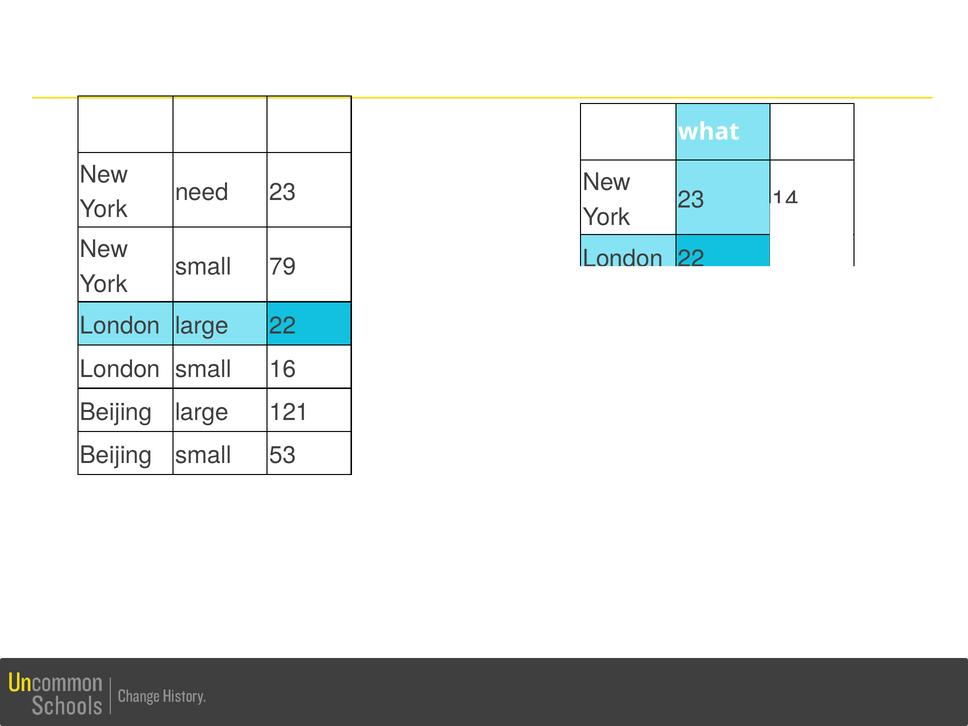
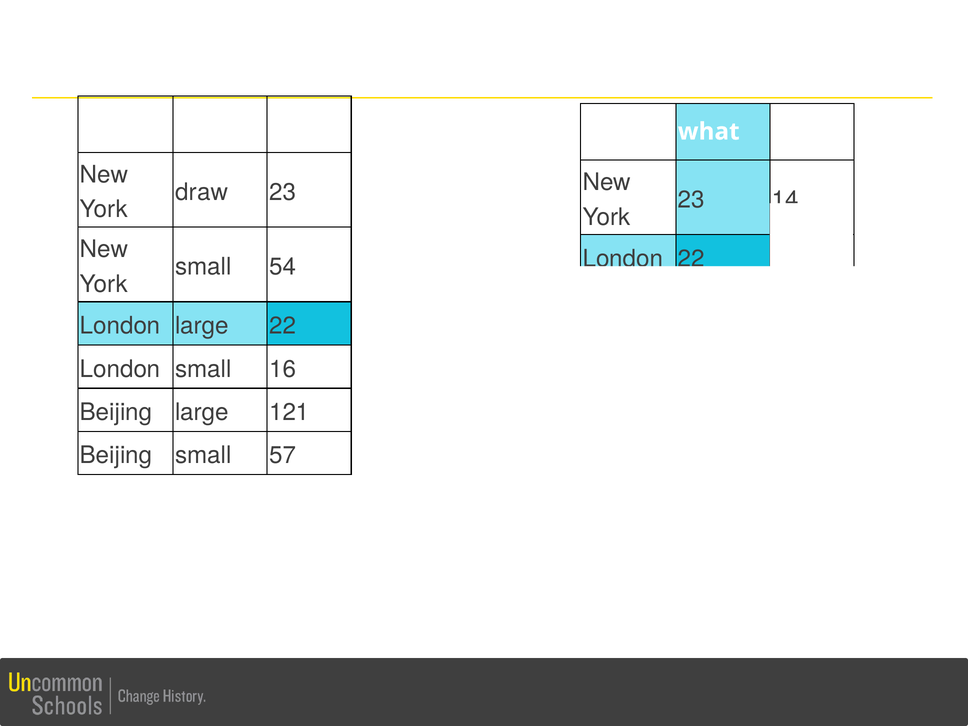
need: need -> draw
79: 79 -> 54
53: 53 -> 57
